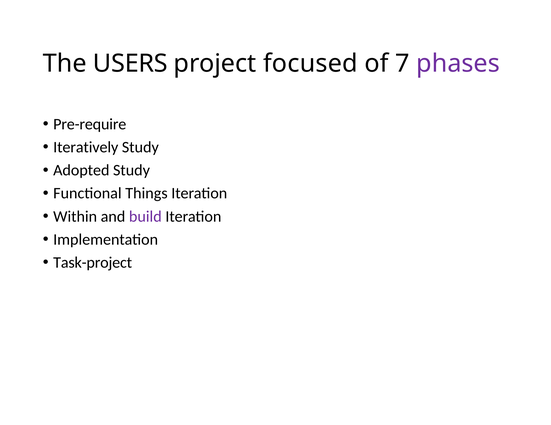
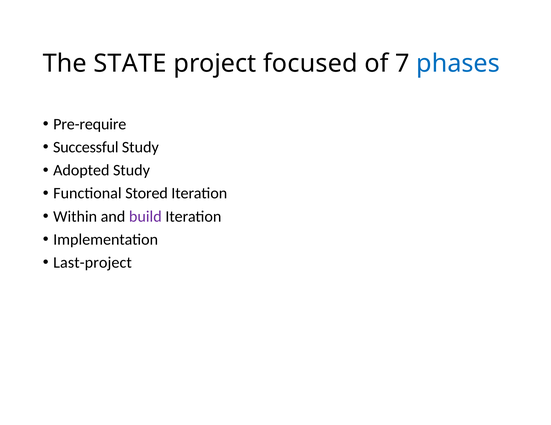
USERS: USERS -> STATE
phases colour: purple -> blue
Iteratively: Iteratively -> Successful
Things: Things -> Stored
Task-project: Task-project -> Last-project
